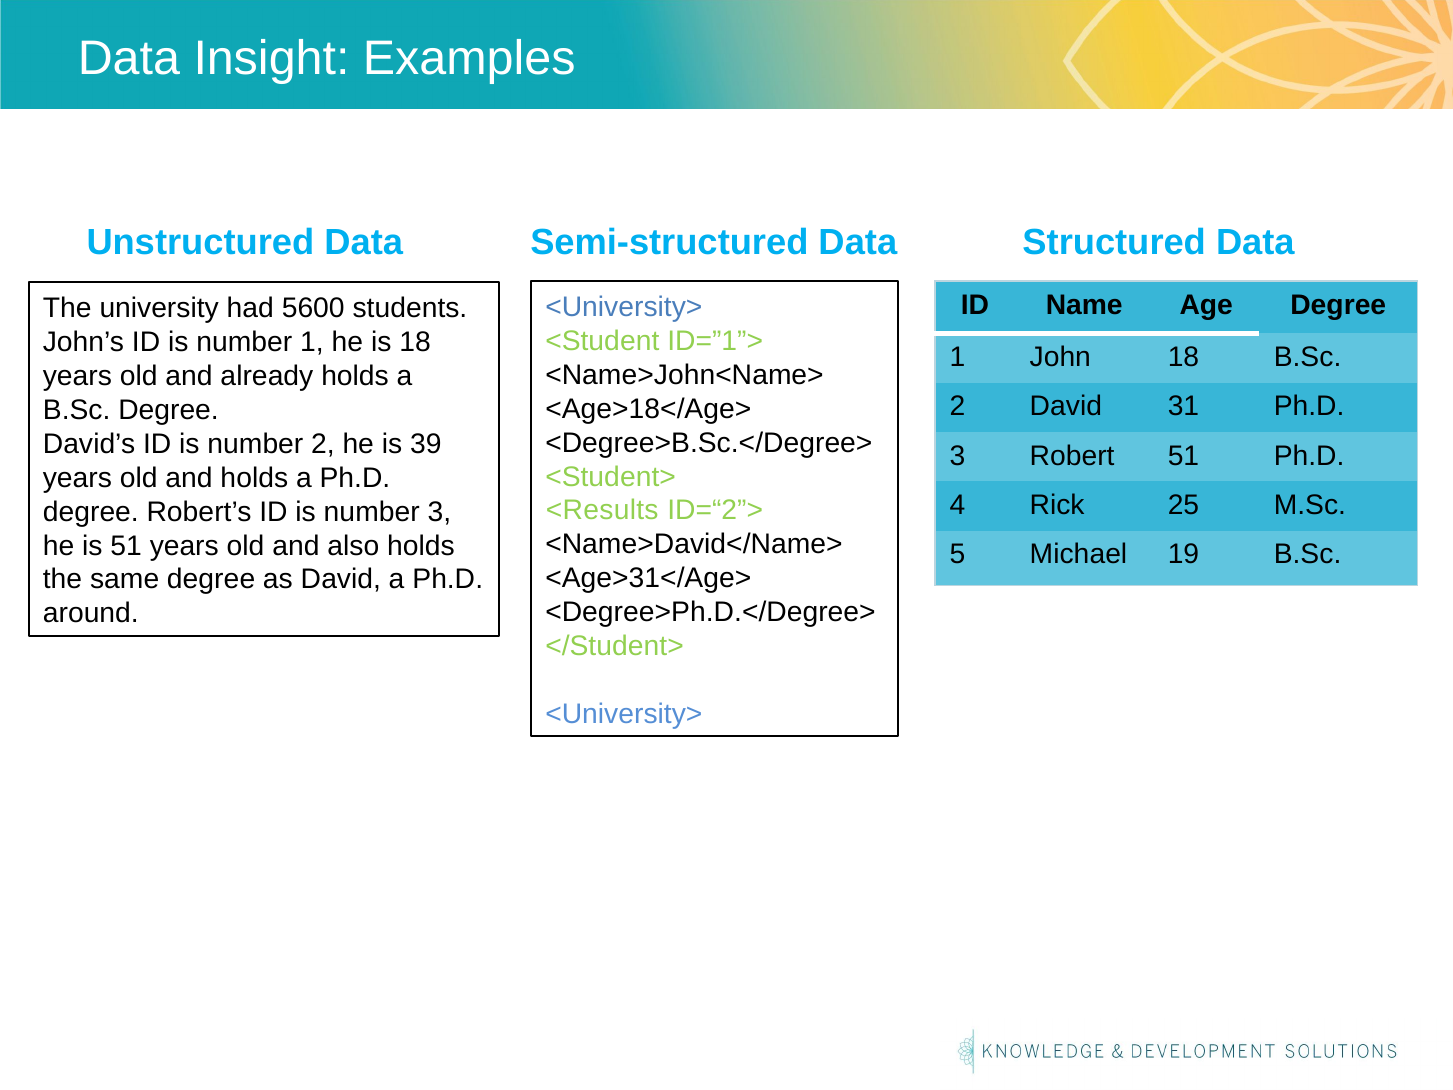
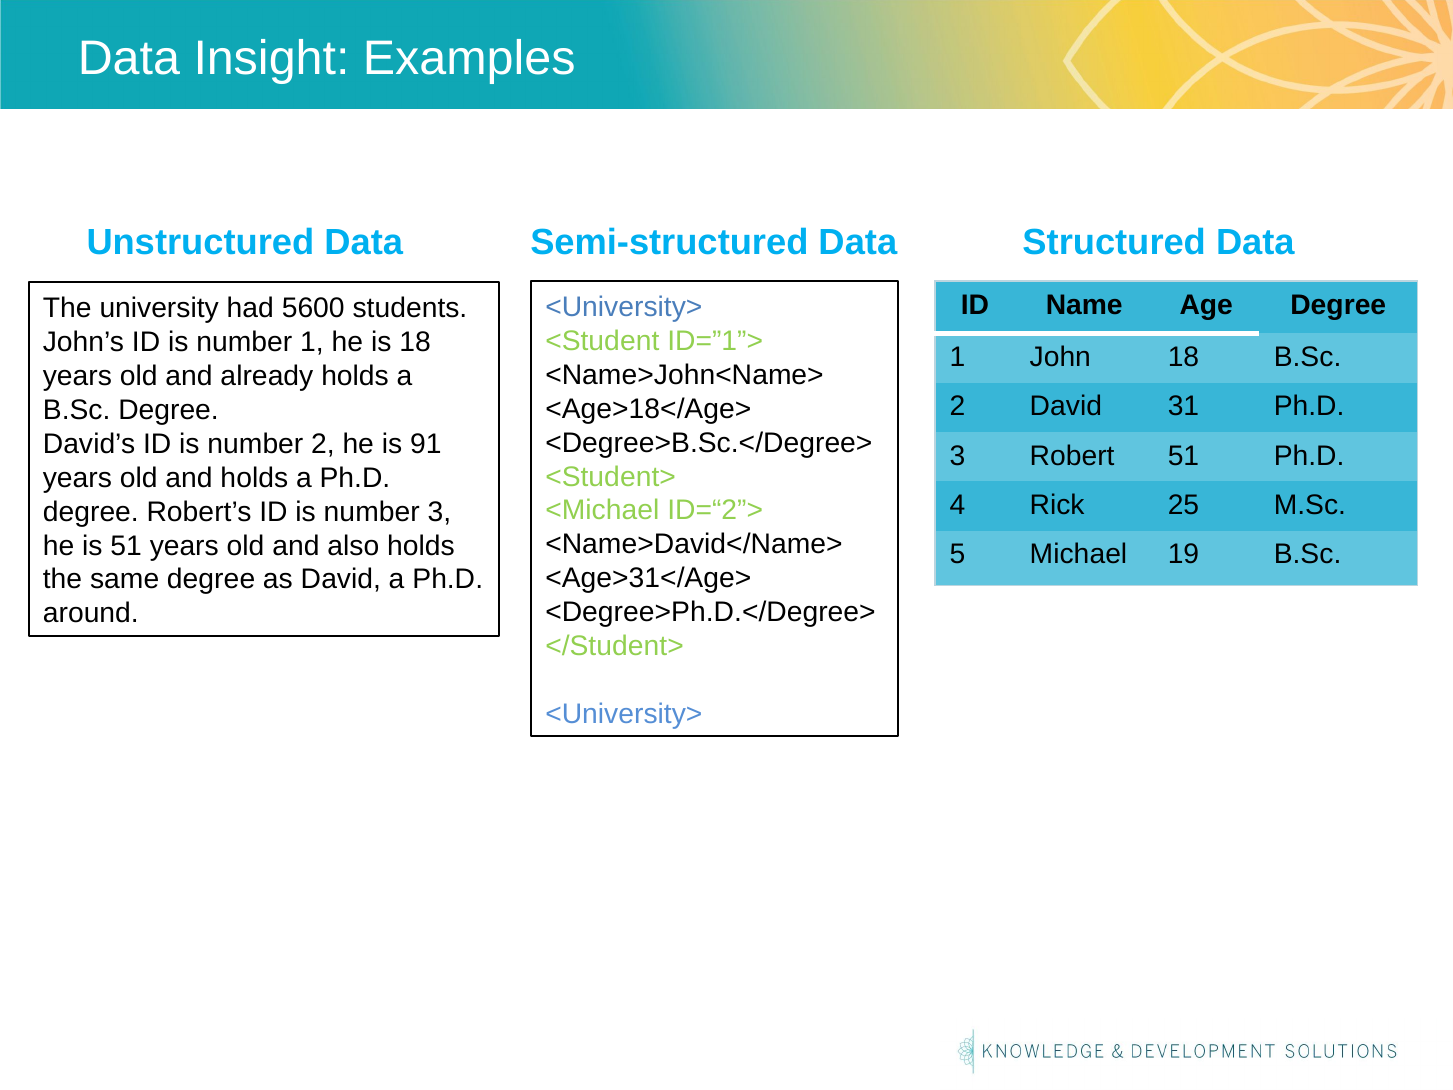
39: 39 -> 91
<Results: <Results -> <Michael
